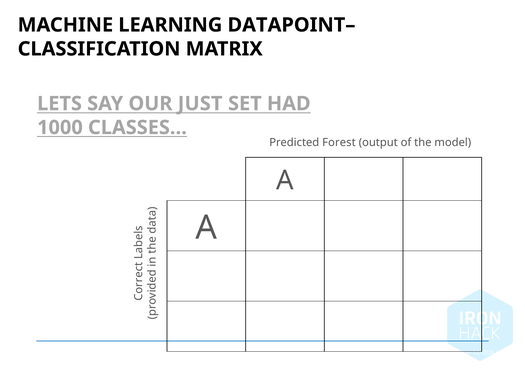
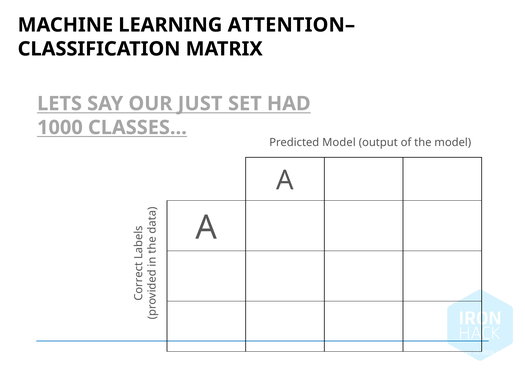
DATAPOINT–: DATAPOINT– -> ATTENTION–
Predicted Forest: Forest -> Model
